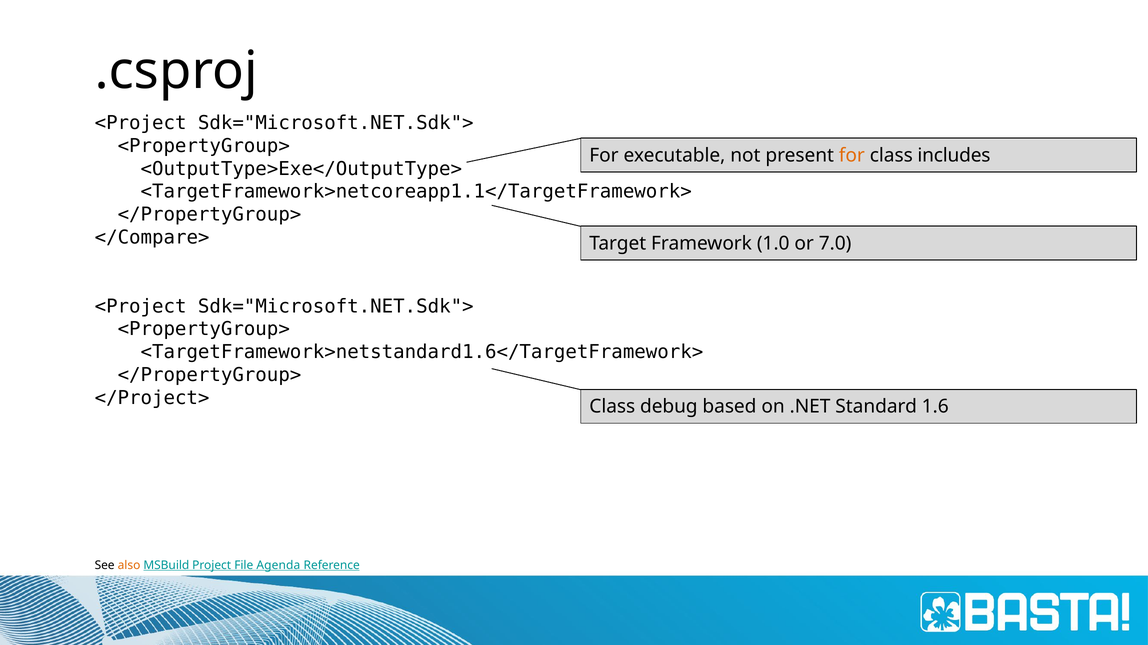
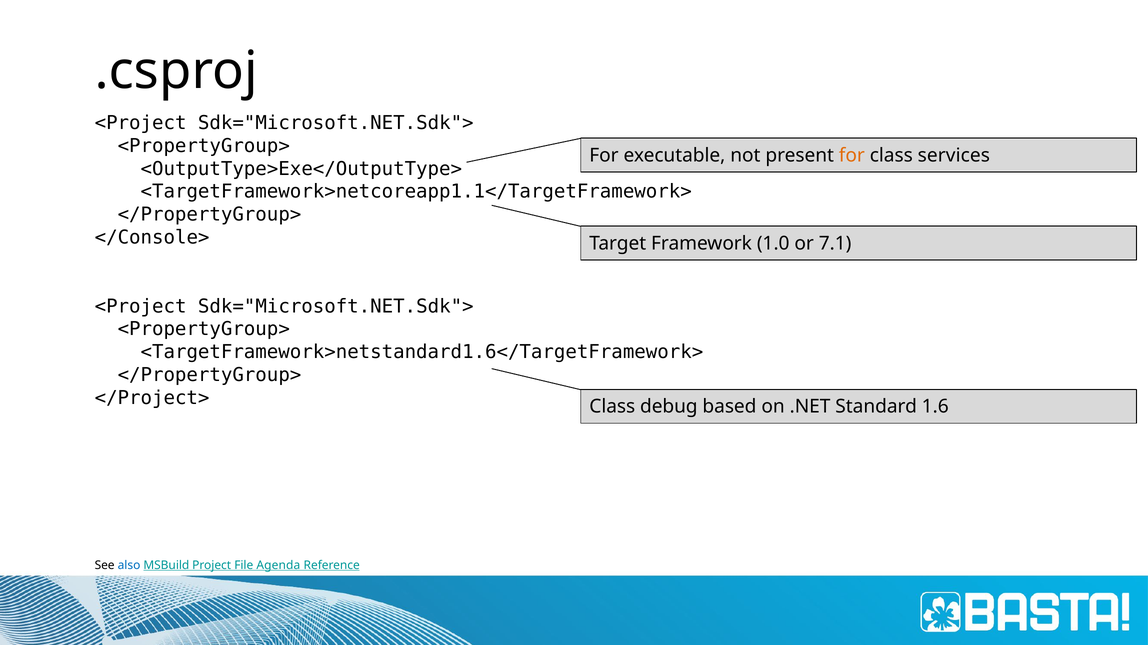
includes: includes -> services
</Compare>: </Compare> -> </Console>
7.0: 7.0 -> 7.1
also colour: orange -> blue
